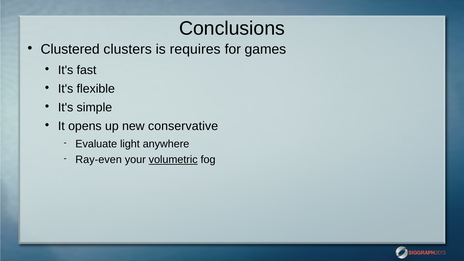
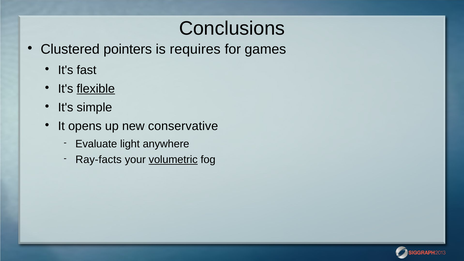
clusters: clusters -> pointers
flexible underline: none -> present
Ray-even: Ray-even -> Ray-facts
